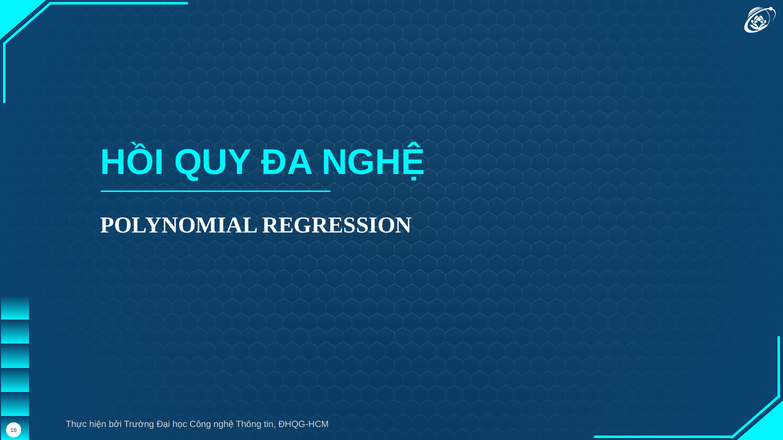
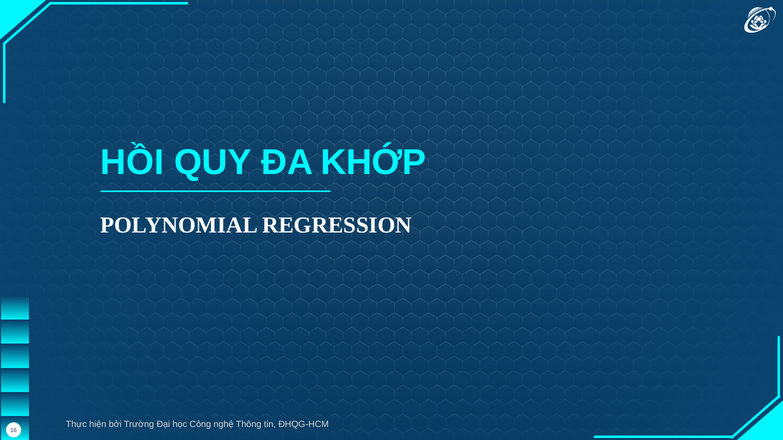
ĐA NGHỆ: NGHỆ -> KHỚP
